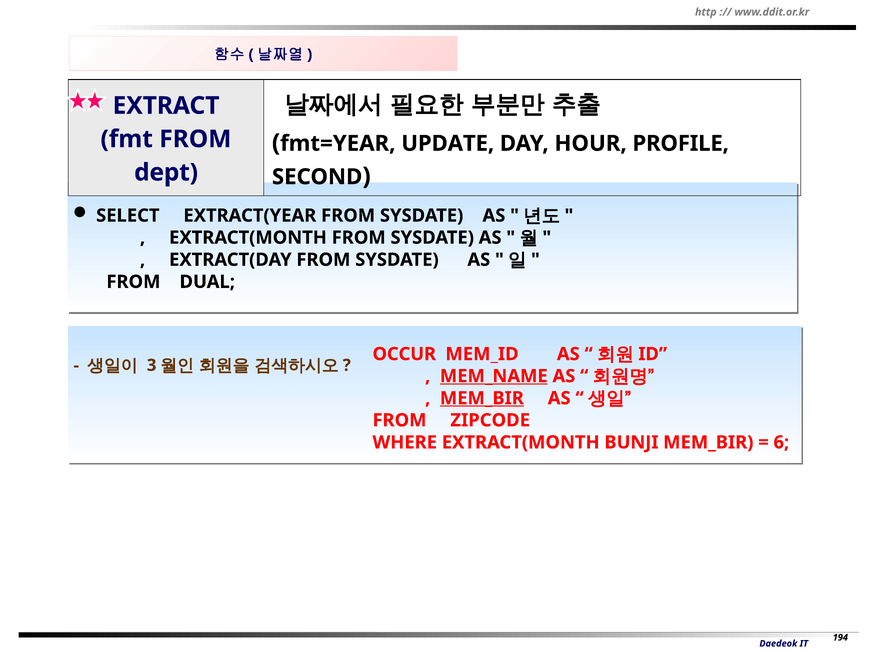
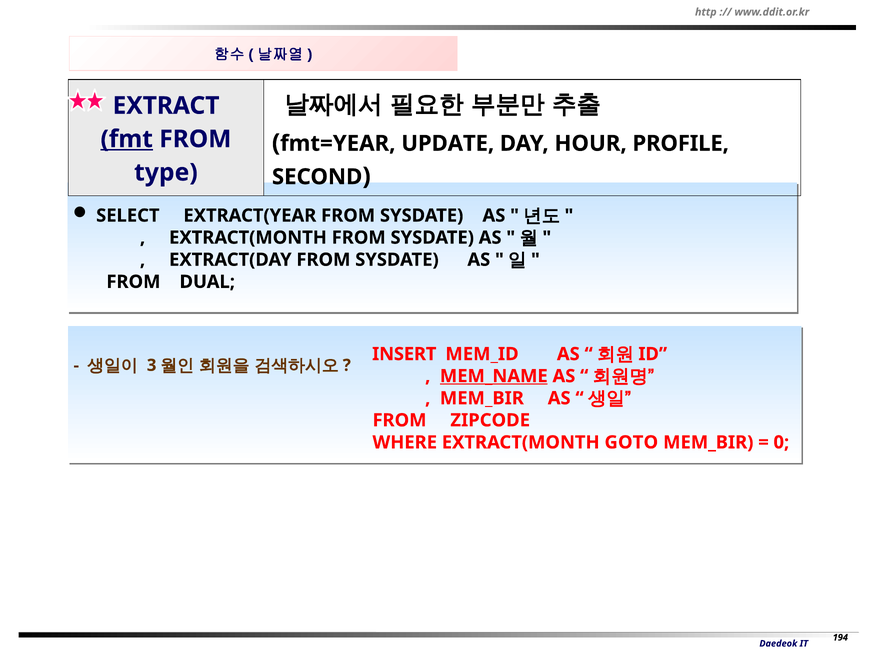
fmt underline: none -> present
dept: dept -> type
OCCUR: OCCUR -> INSERT
MEM_BIR at (482, 398) underline: present -> none
BUNJI: BUNJI -> GOTO
6: 6 -> 0
